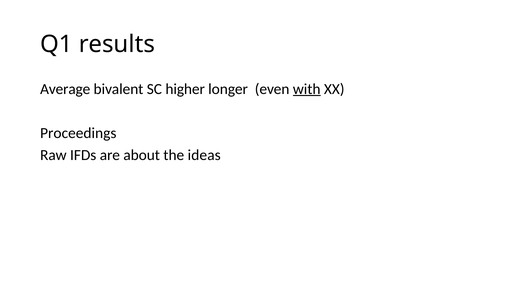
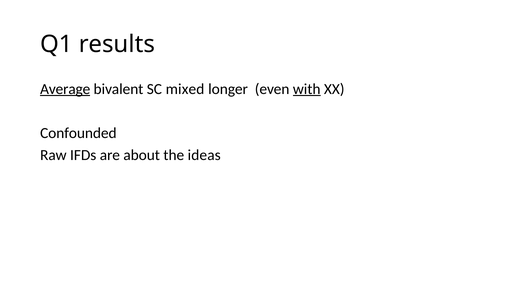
Average underline: none -> present
higher: higher -> mixed
Proceedings: Proceedings -> Confounded
